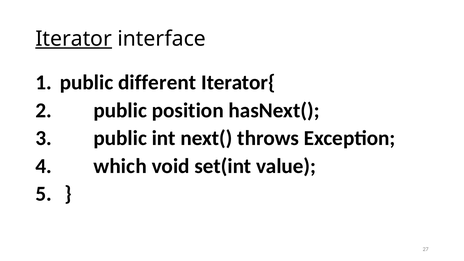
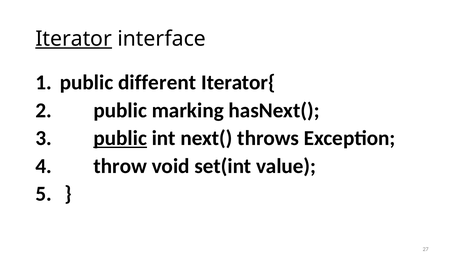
position: position -> marking
public at (120, 138) underline: none -> present
which: which -> throw
